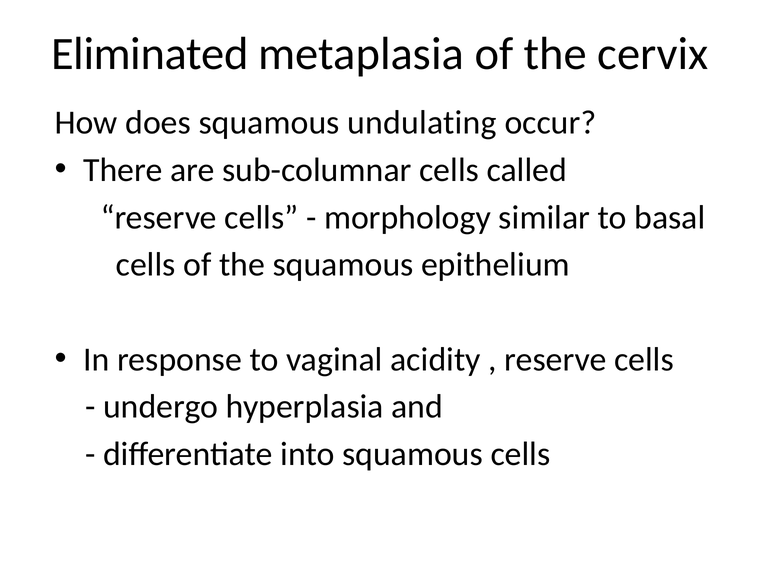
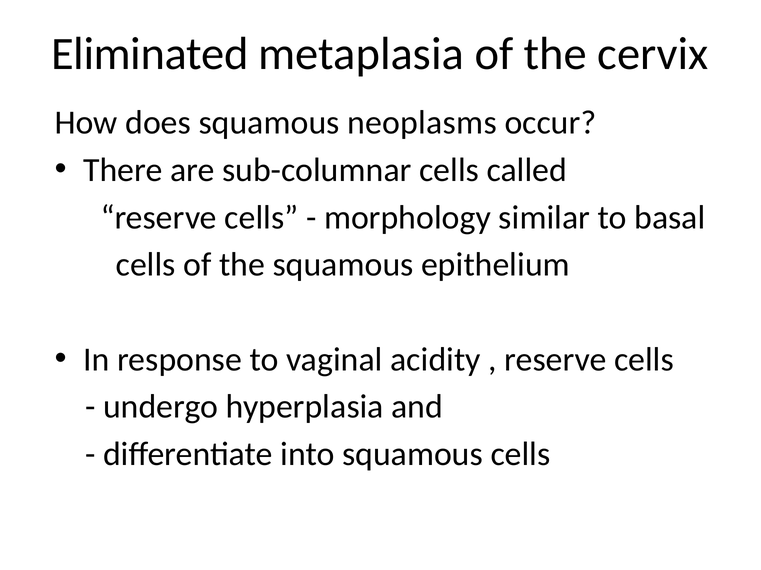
undulating: undulating -> neoplasms
